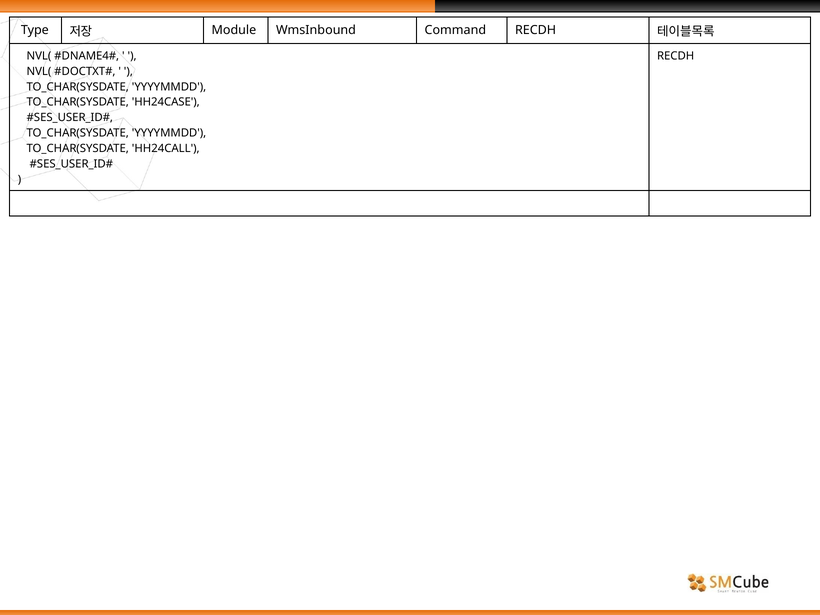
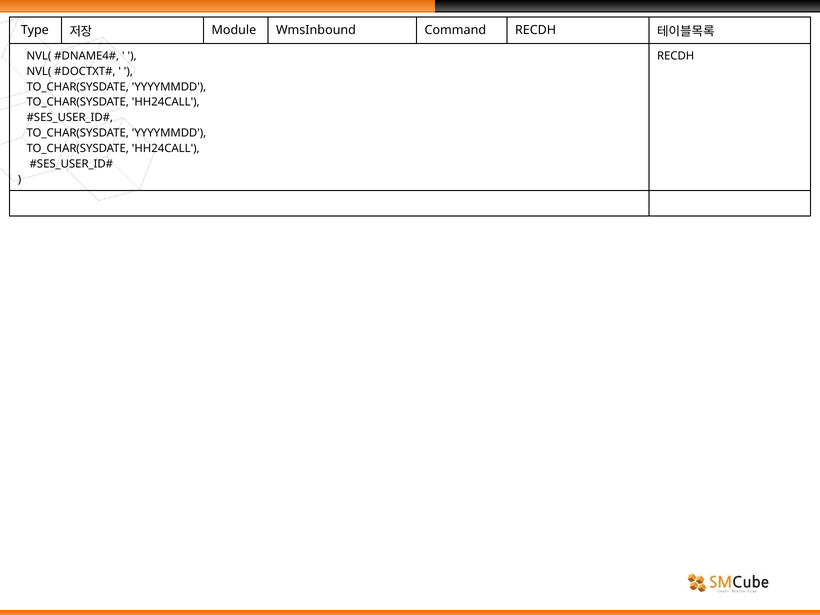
HH24CASE at (166, 102): HH24CASE -> HH24CALL
